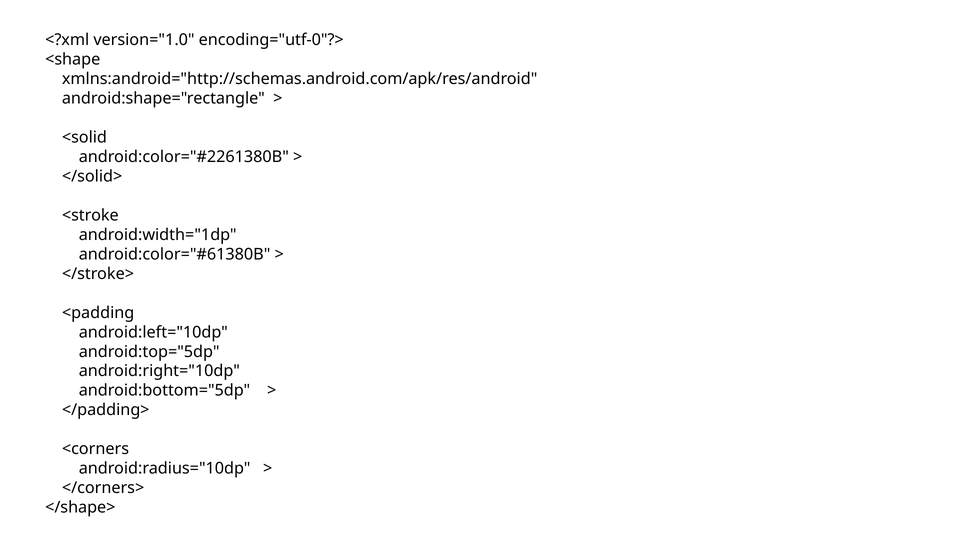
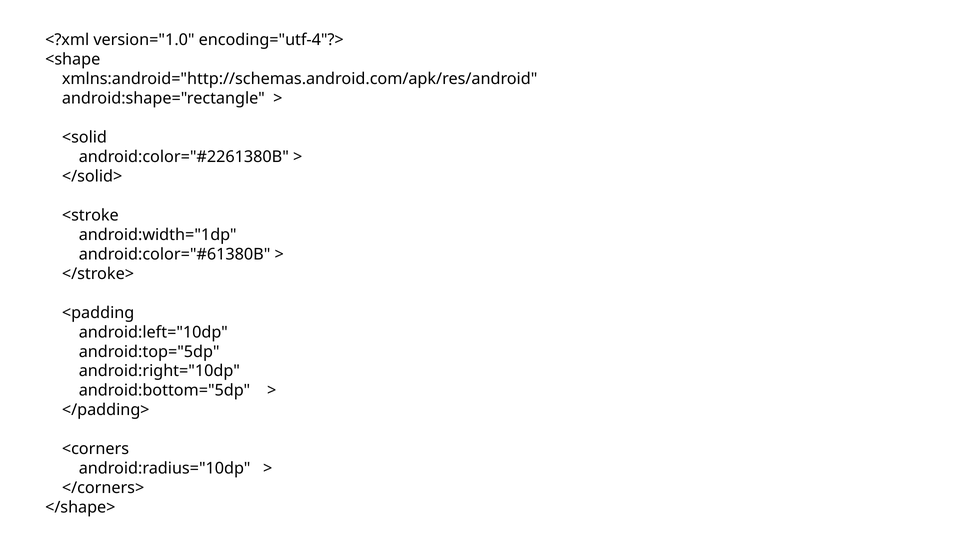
encoding="utf-0"?>: encoding="utf-0"?> -> encoding="utf-4"?>
